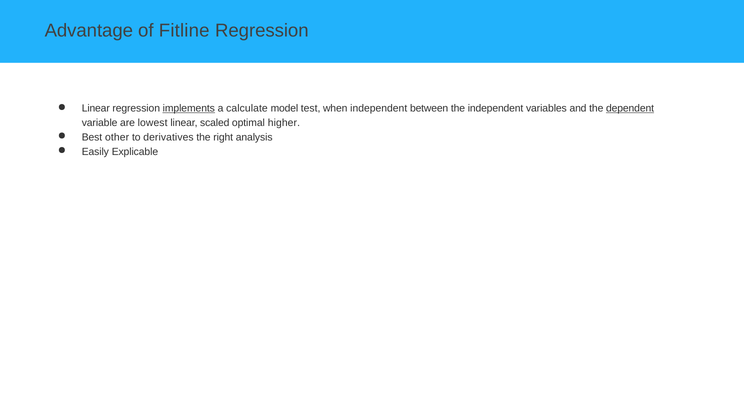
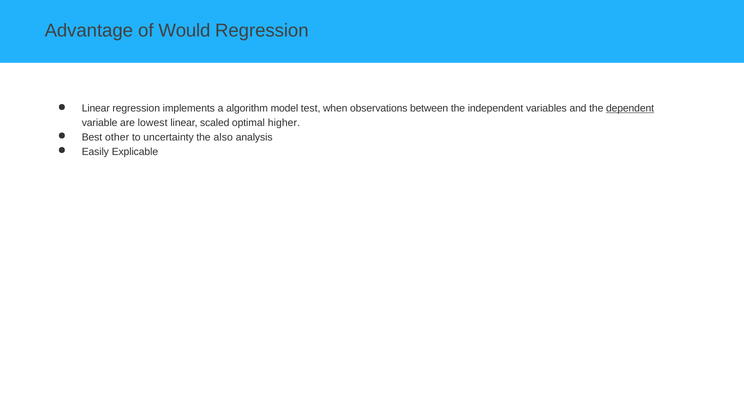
Fitline: Fitline -> Would
implements underline: present -> none
calculate: calculate -> algorithm
when independent: independent -> observations
derivatives: derivatives -> uncertainty
right: right -> also
